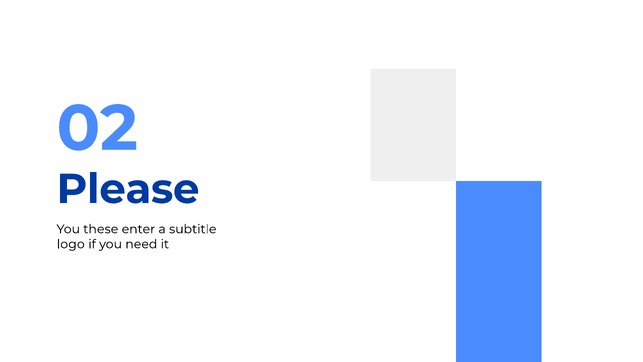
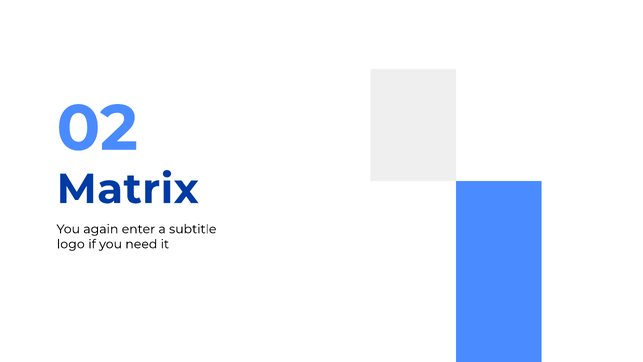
Please: Please -> Matrix
these: these -> again
